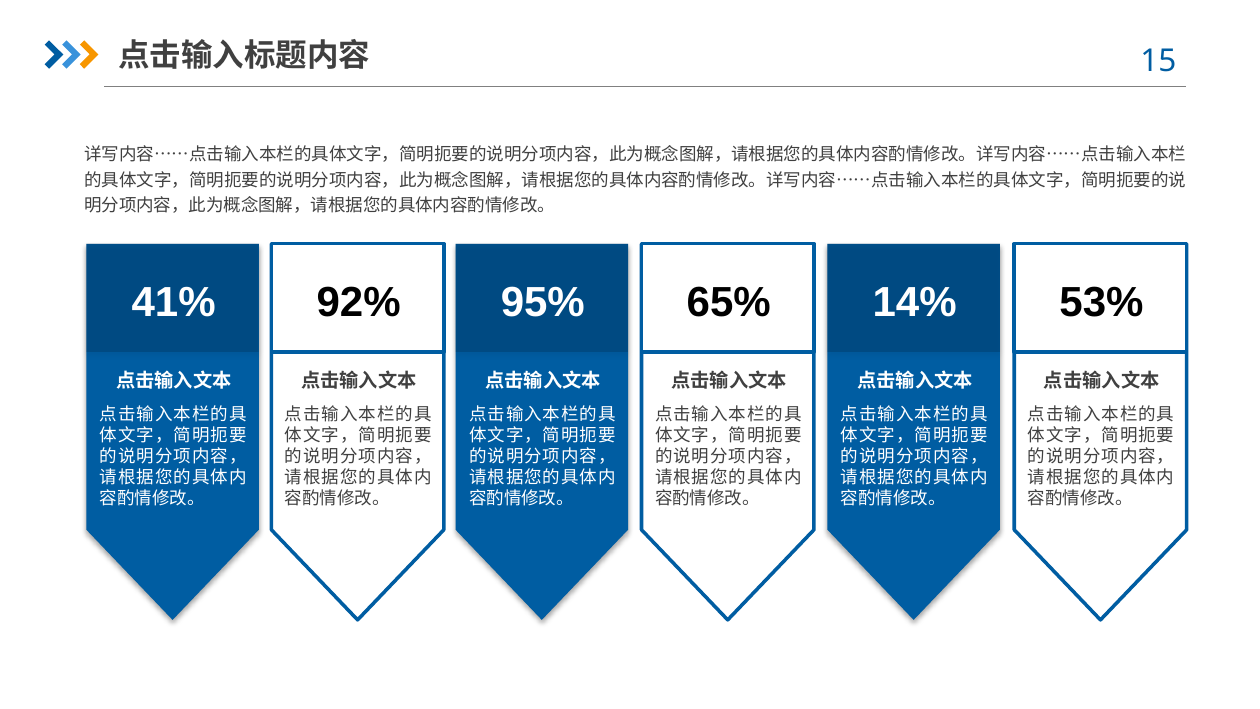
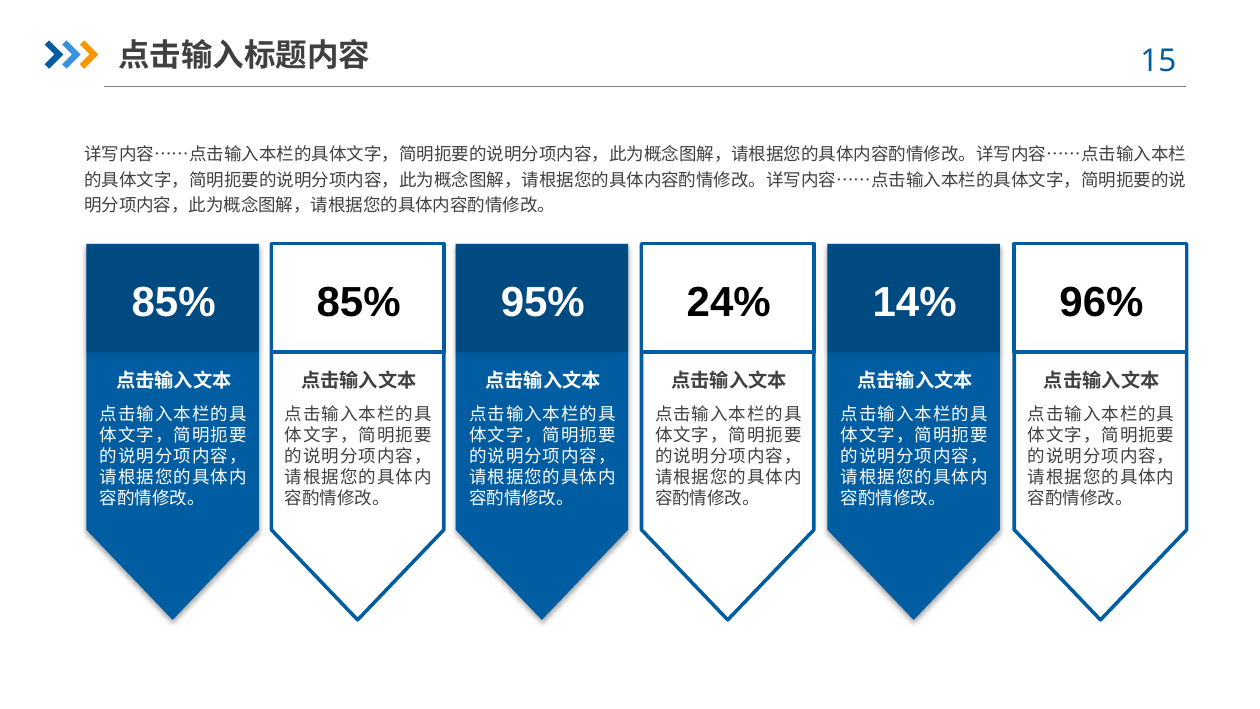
41% at (174, 303): 41% -> 85%
92% at (359, 303): 92% -> 85%
65%: 65% -> 24%
53%: 53% -> 96%
